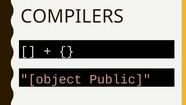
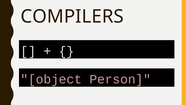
Public: Public -> Person
